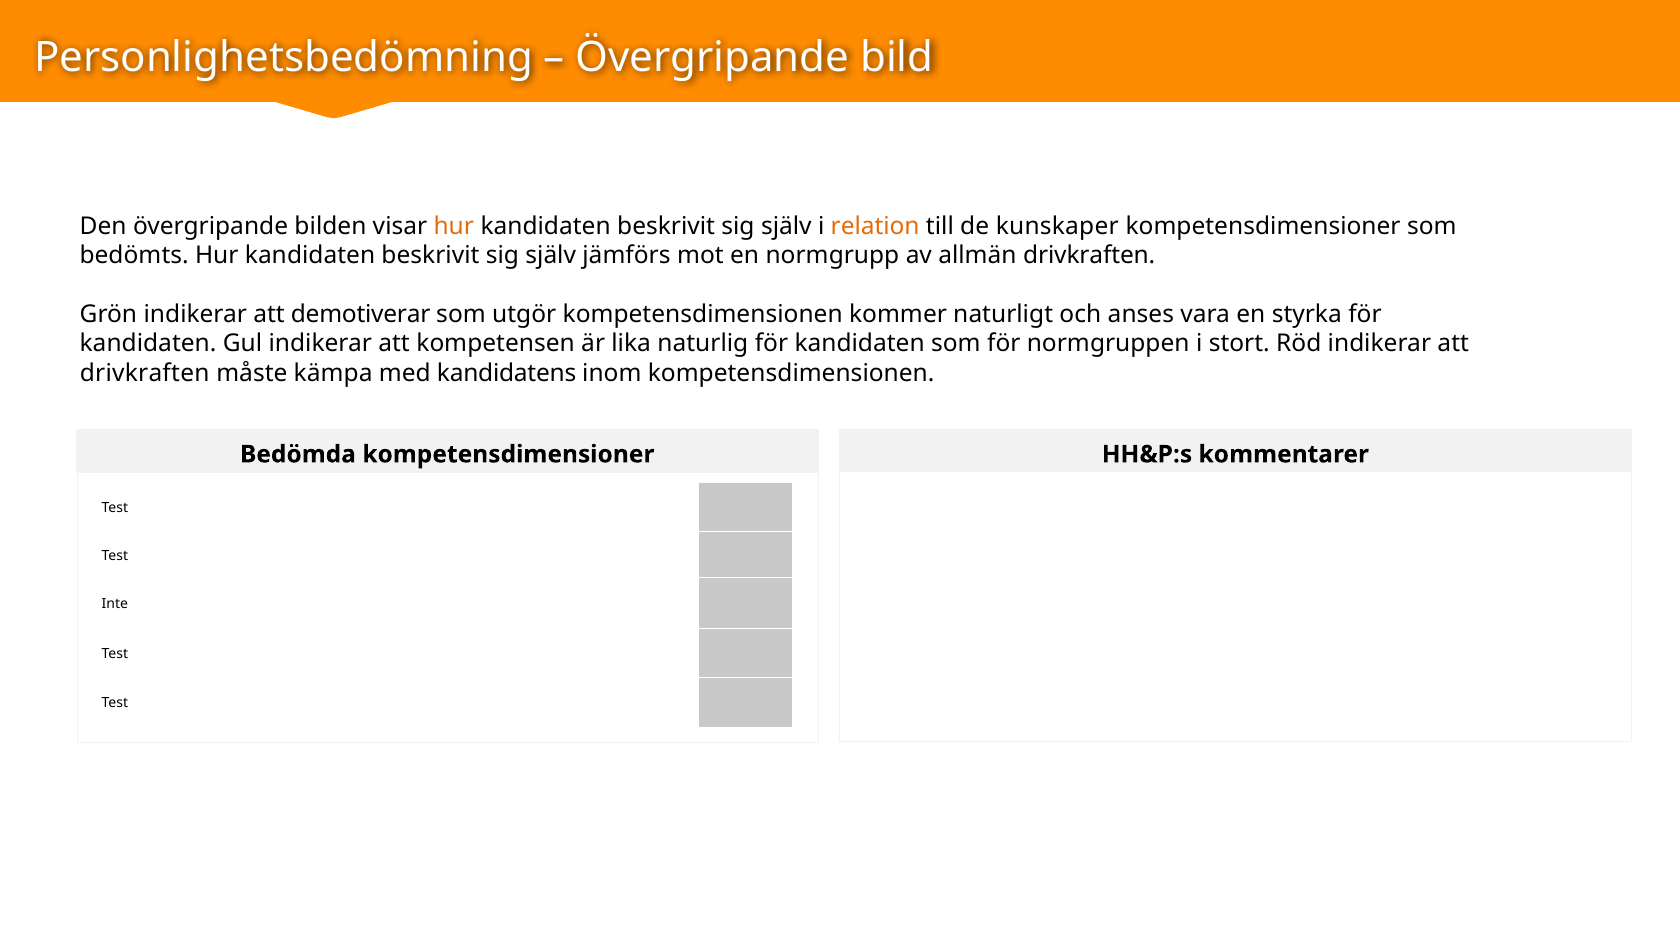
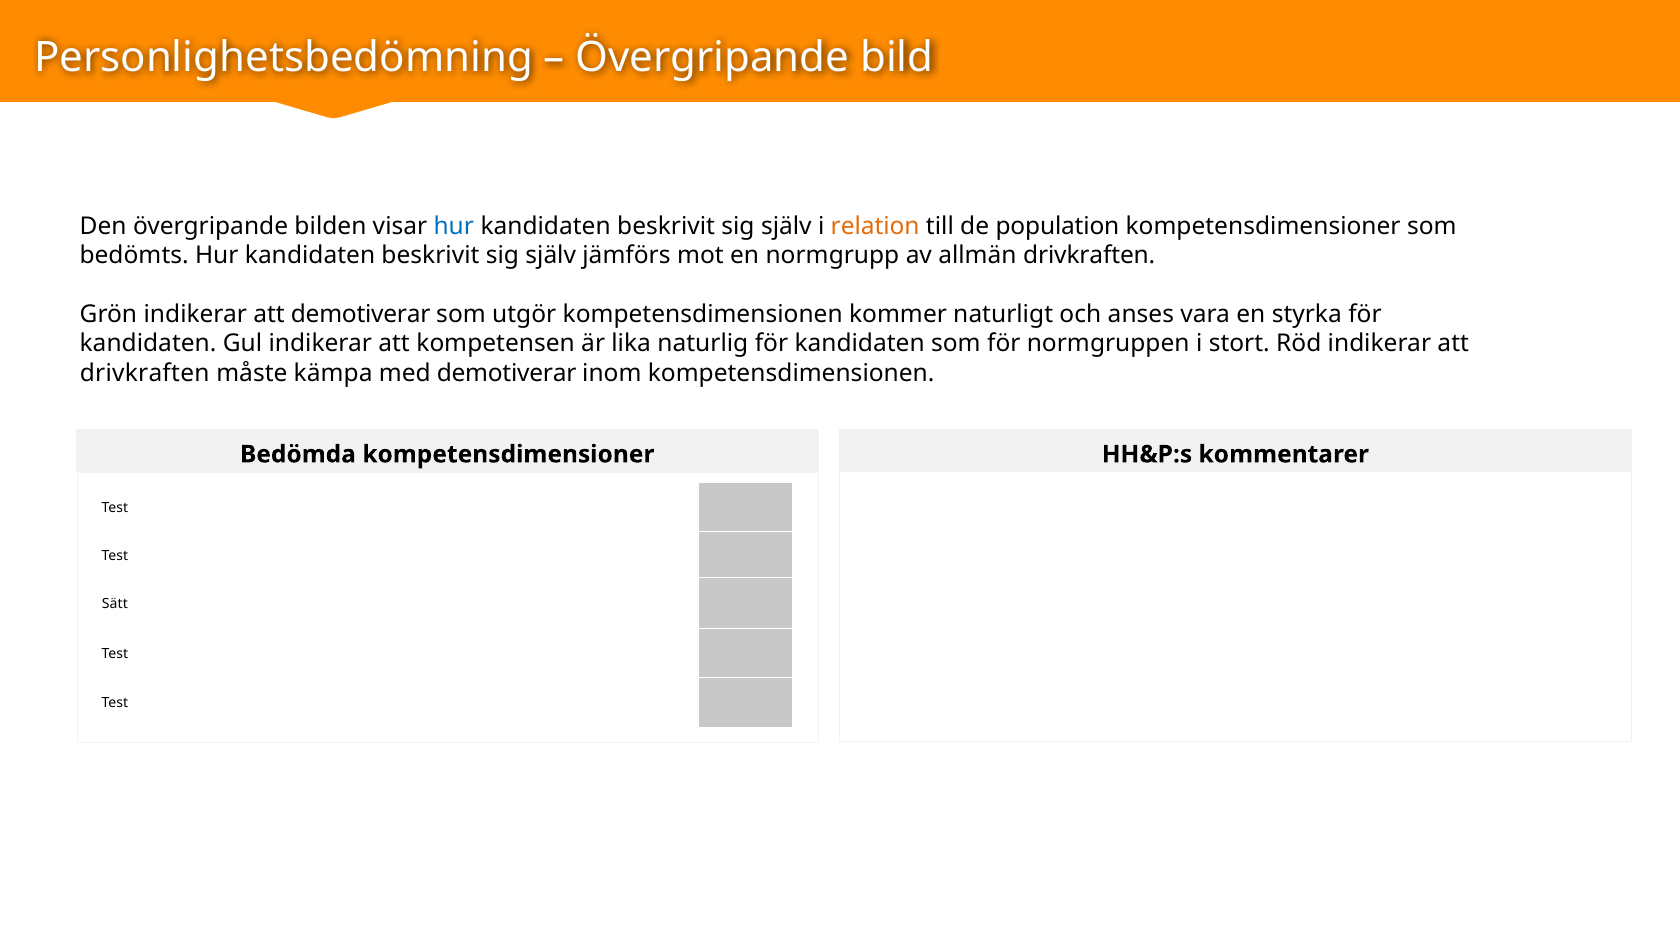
hur at (454, 226) colour: orange -> blue
kunskaper: kunskaper -> population
med kandidatens: kandidatens -> demotiverar
Inte: Inte -> Sätt
